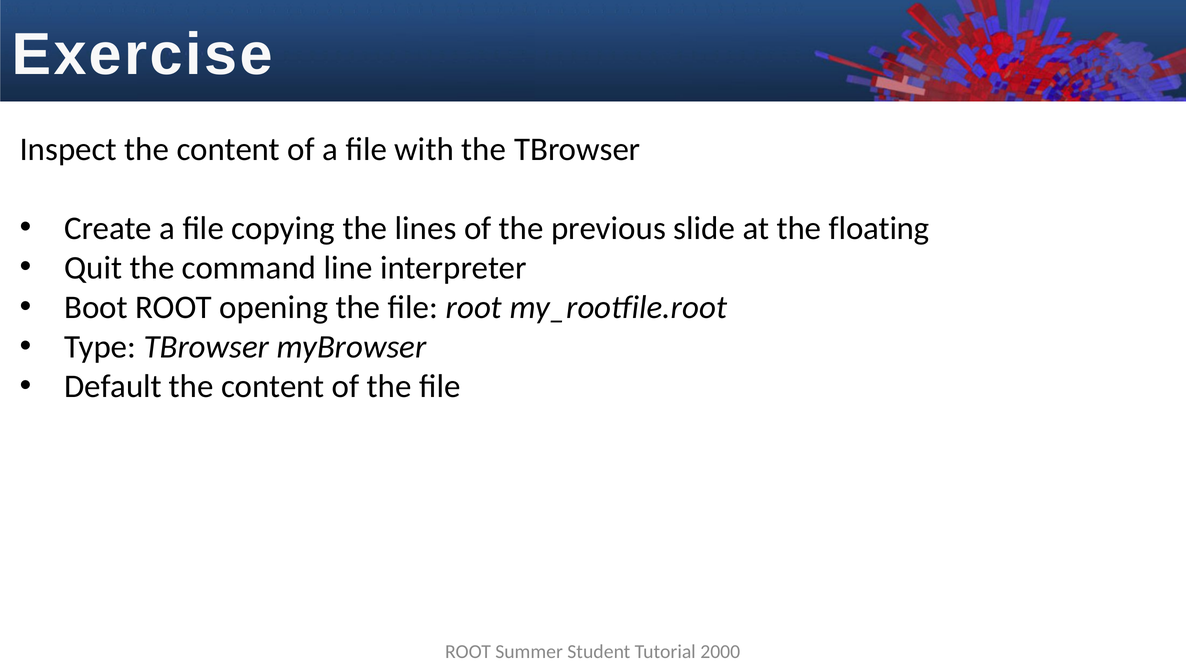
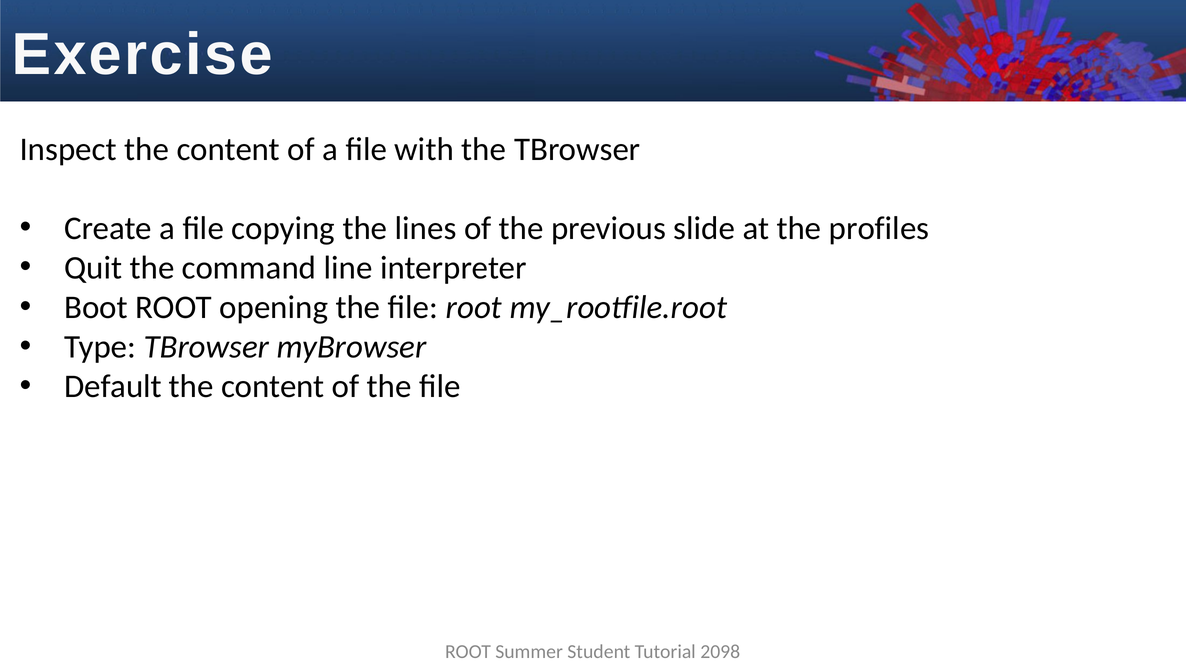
floating: floating -> profiles
2000: 2000 -> 2098
